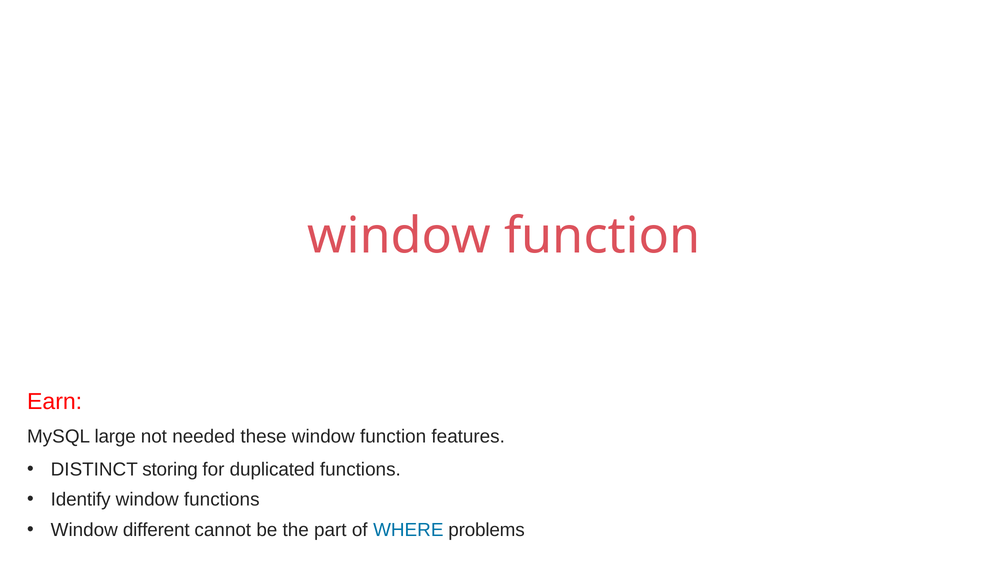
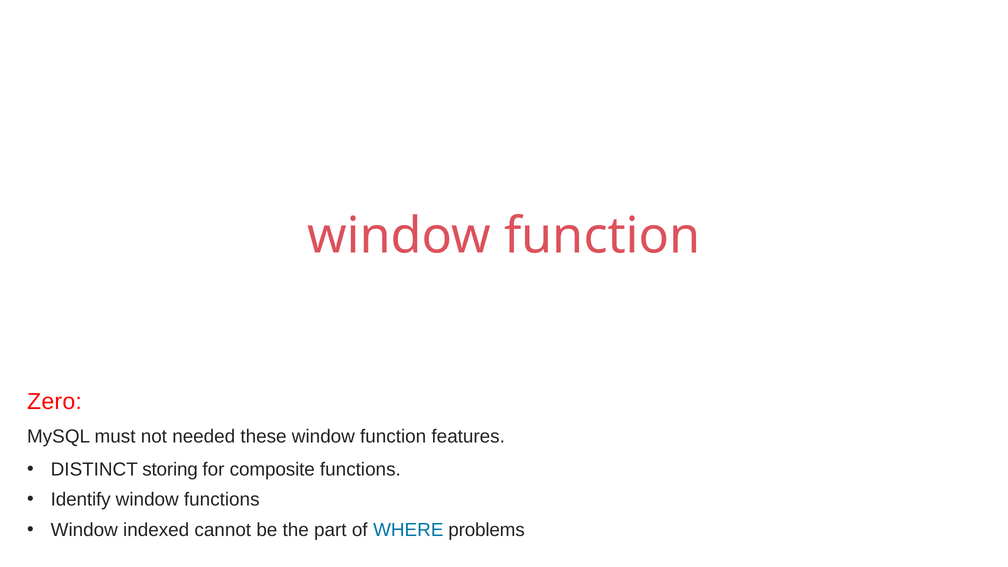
Earn: Earn -> Zero
large: large -> must
duplicated: duplicated -> composite
different: different -> indexed
